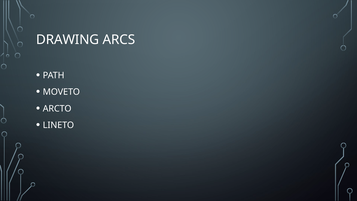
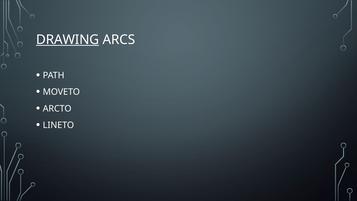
DRAWING underline: none -> present
